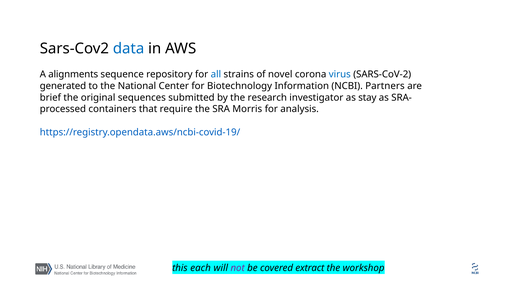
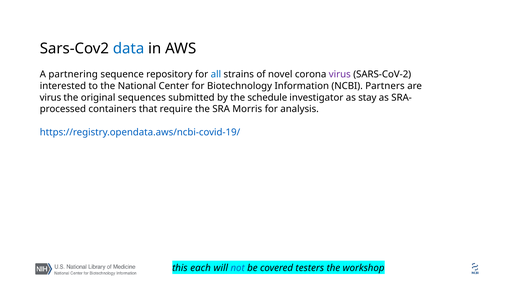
alignments: alignments -> partnering
virus at (340, 74) colour: blue -> purple
generated: generated -> interested
brief at (50, 98): brief -> virus
research: research -> schedule
not colour: purple -> blue
extract: extract -> testers
